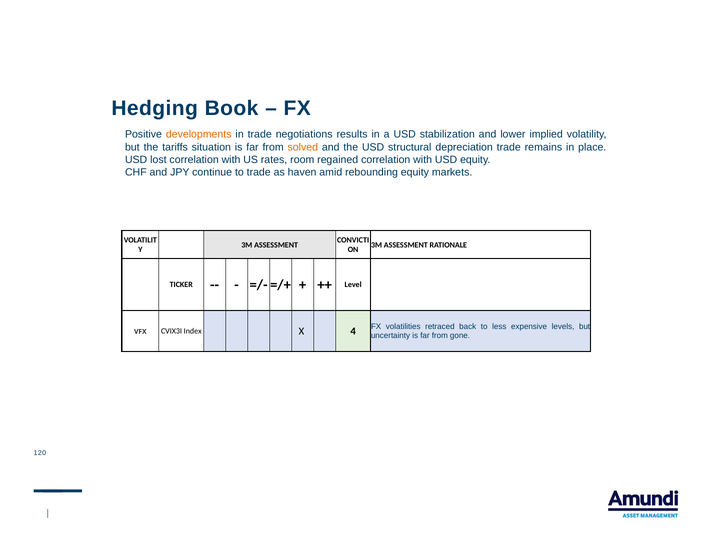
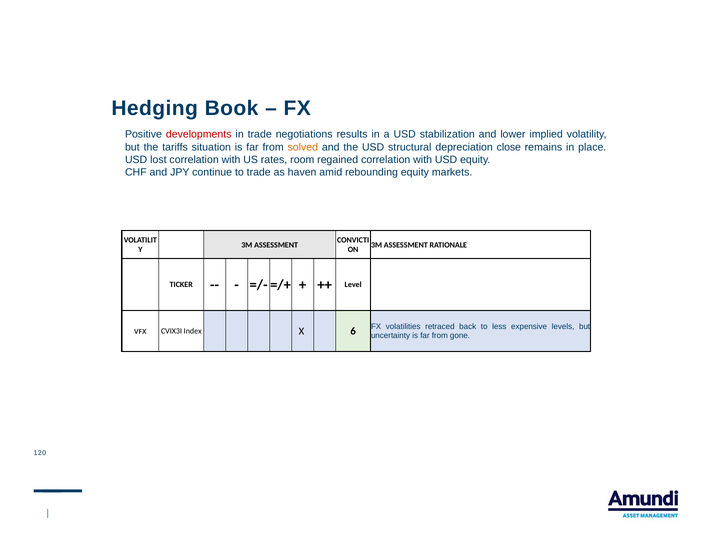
developments colour: orange -> red
depreciation trade: trade -> close
4: 4 -> 6
